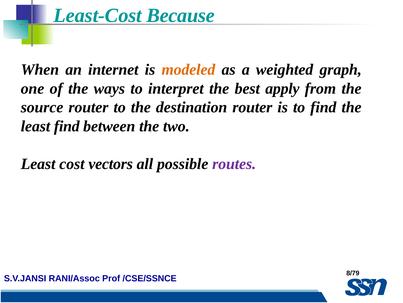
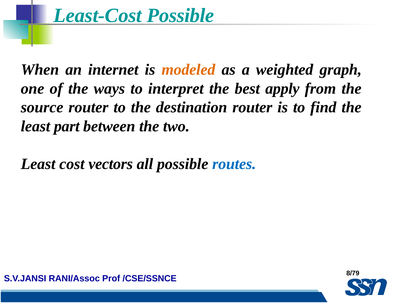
Least-Cost Because: Because -> Possible
least find: find -> part
routes colour: purple -> blue
